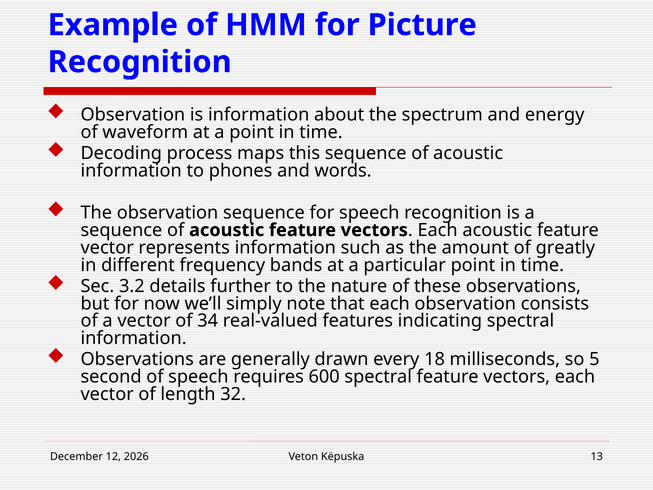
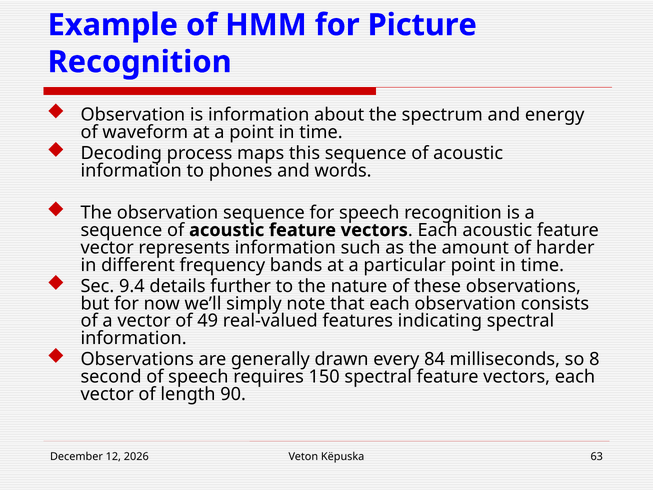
greatly: greatly -> harder
3.2: 3.2 -> 9.4
34: 34 -> 49
18: 18 -> 84
5: 5 -> 8
600: 600 -> 150
32: 32 -> 90
13: 13 -> 63
